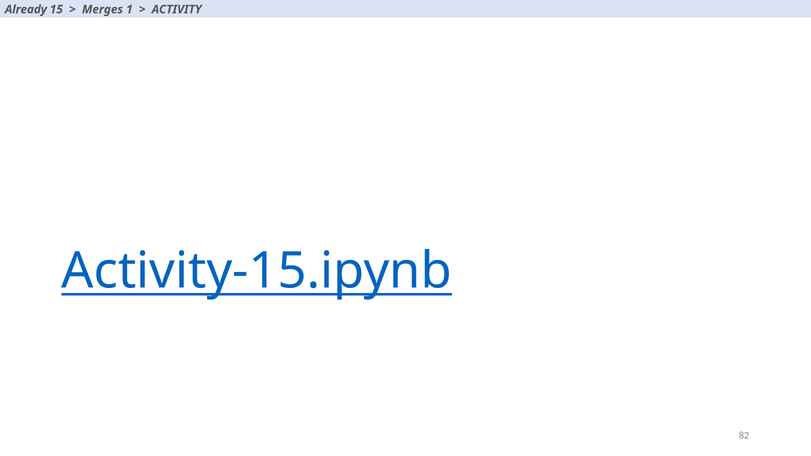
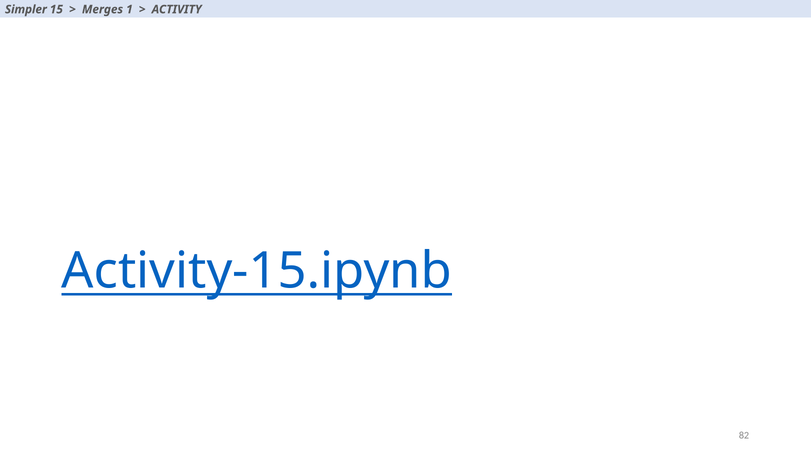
Already: Already -> Simpler
